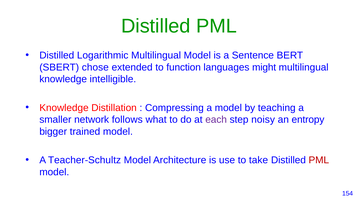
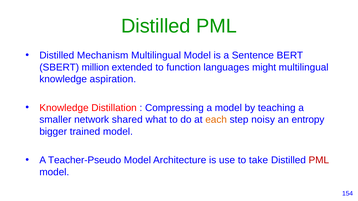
Logarithmic: Logarithmic -> Mechanism
chose: chose -> million
intelligible: intelligible -> aspiration
follows: follows -> shared
each colour: purple -> orange
Teacher-Schultz: Teacher-Schultz -> Teacher-Pseudo
